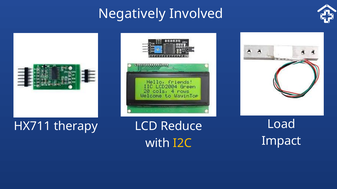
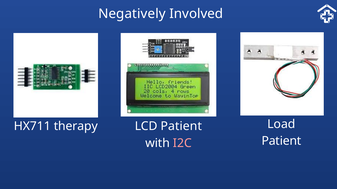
LCD Reduce: Reduce -> Patient
Impact at (281, 141): Impact -> Patient
I2C colour: yellow -> pink
